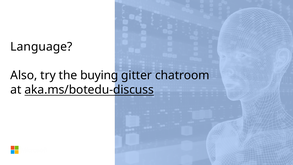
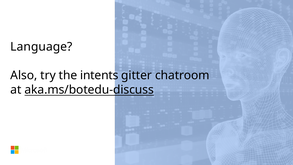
buying: buying -> intents
